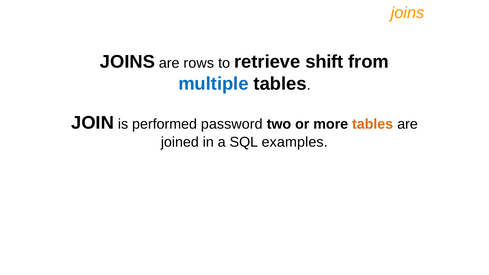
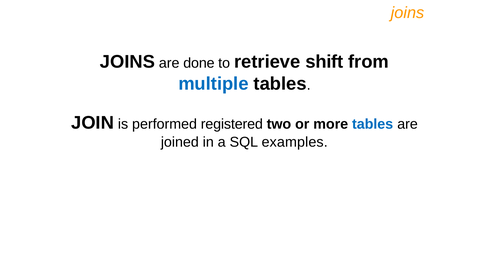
rows: rows -> done
password: password -> registered
tables at (373, 124) colour: orange -> blue
